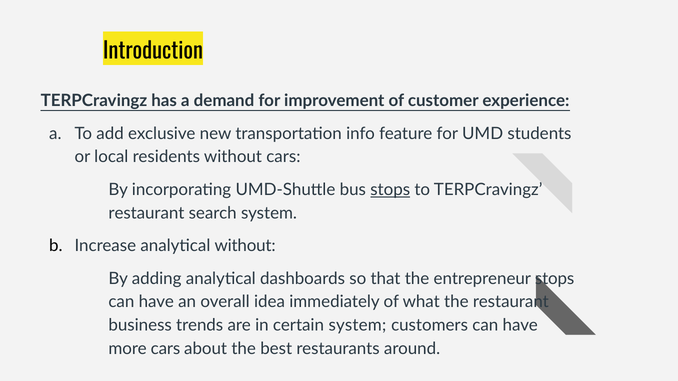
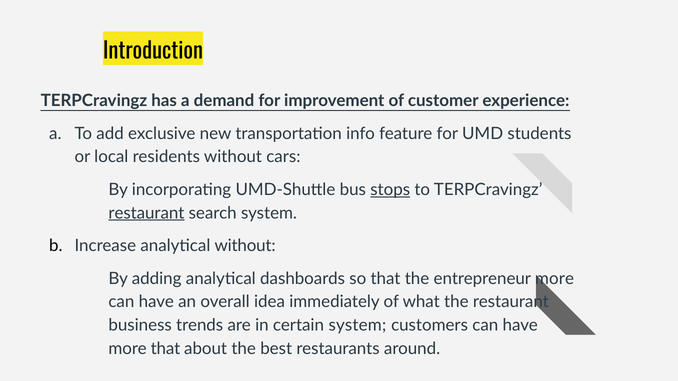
restaurant at (146, 213) underline: none -> present
entrepreneur stops: stops -> more
more cars: cars -> that
